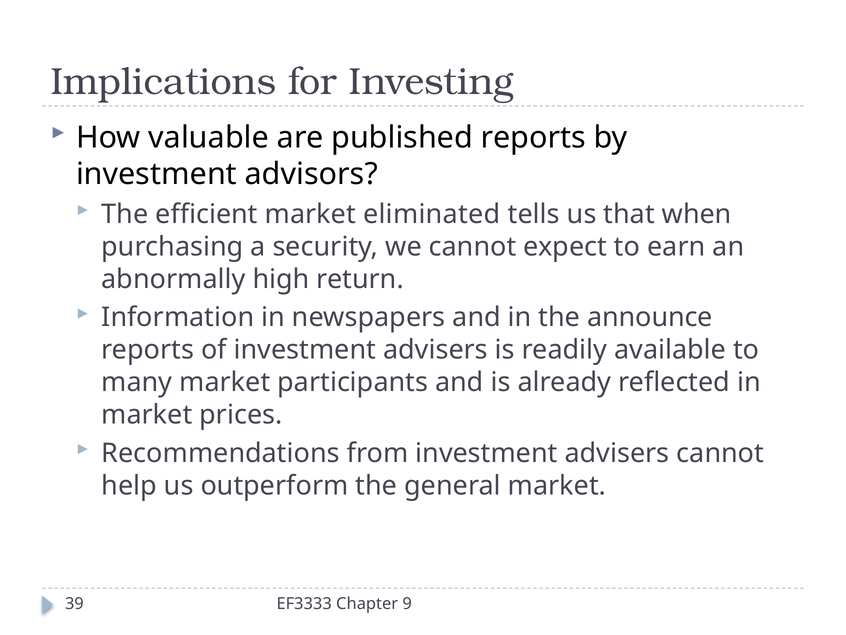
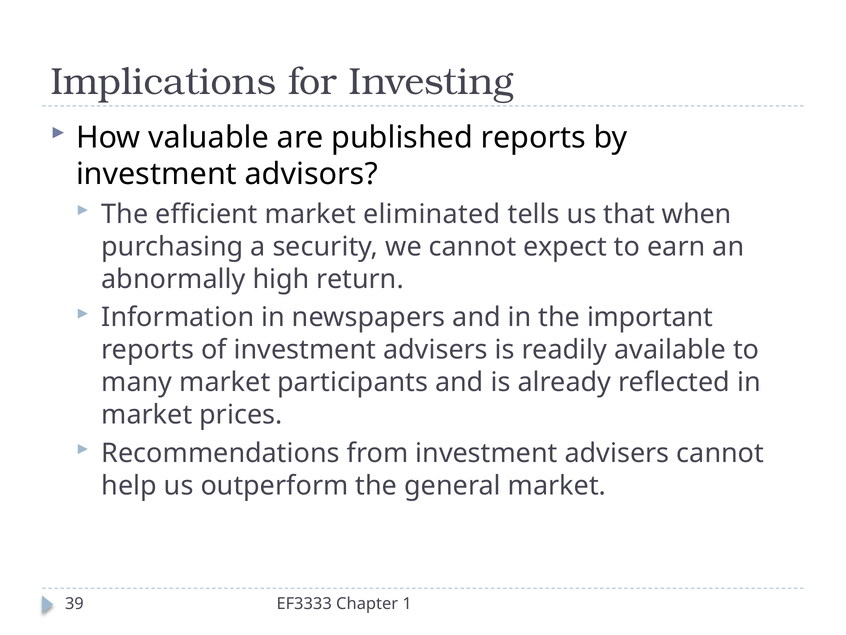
announce: announce -> important
9: 9 -> 1
